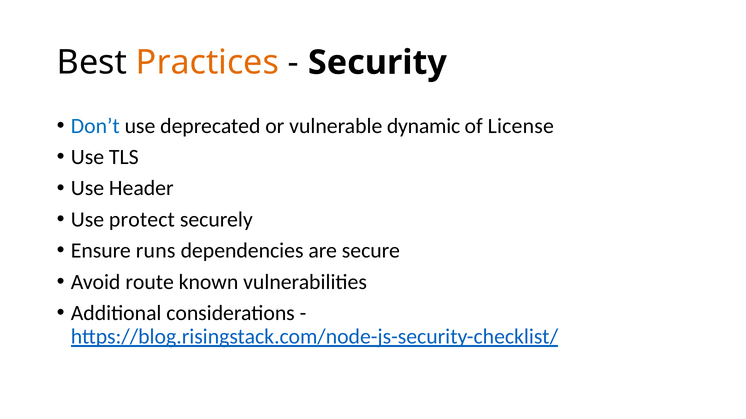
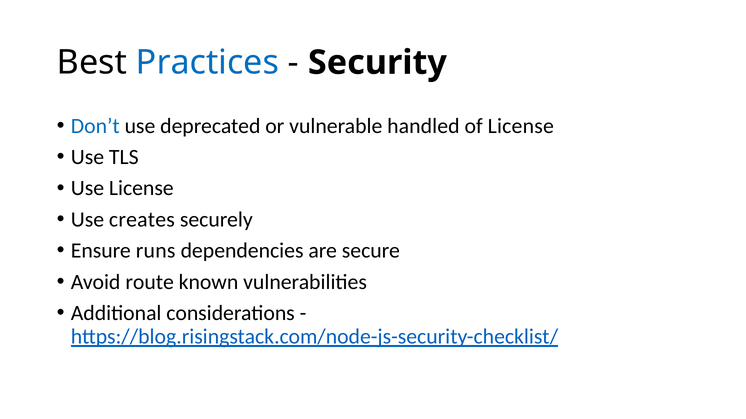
Practices colour: orange -> blue
dynamic: dynamic -> handled
Use Header: Header -> License
protect: protect -> creates
